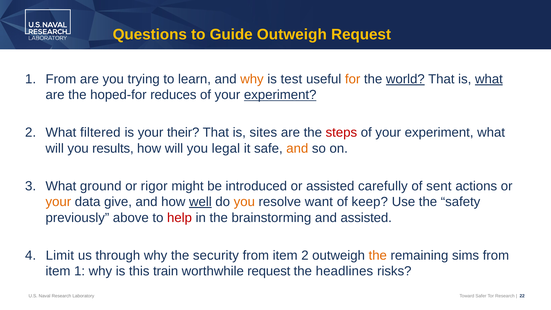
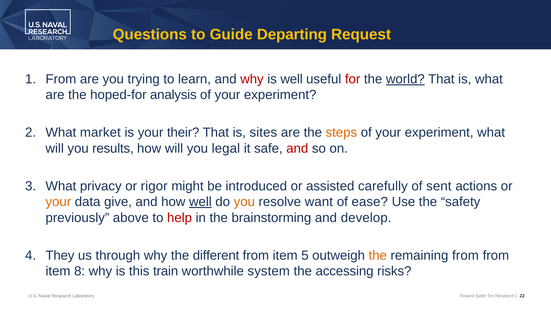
Guide Outweigh: Outweigh -> Departing
why at (252, 79) colour: orange -> red
is test: test -> well
for colour: orange -> red
what at (489, 79) underline: present -> none
reduces: reduces -> analysis
experiment at (280, 95) underline: present -> none
filtered: filtered -> market
steps colour: red -> orange
and at (297, 148) colour: orange -> red
ground: ground -> privacy
keep: keep -> ease
and assisted: assisted -> develop
Limit: Limit -> They
security: security -> different
item 2: 2 -> 5
remaining sims: sims -> from
item 1: 1 -> 8
worthwhile request: request -> system
headlines: headlines -> accessing
